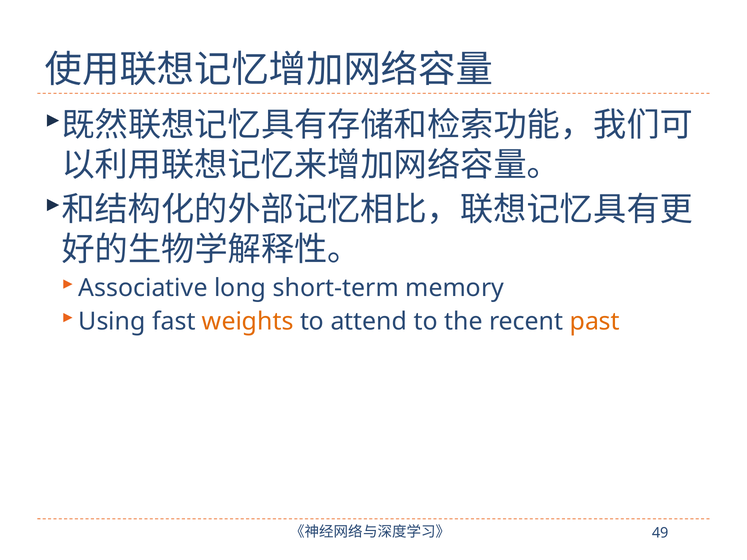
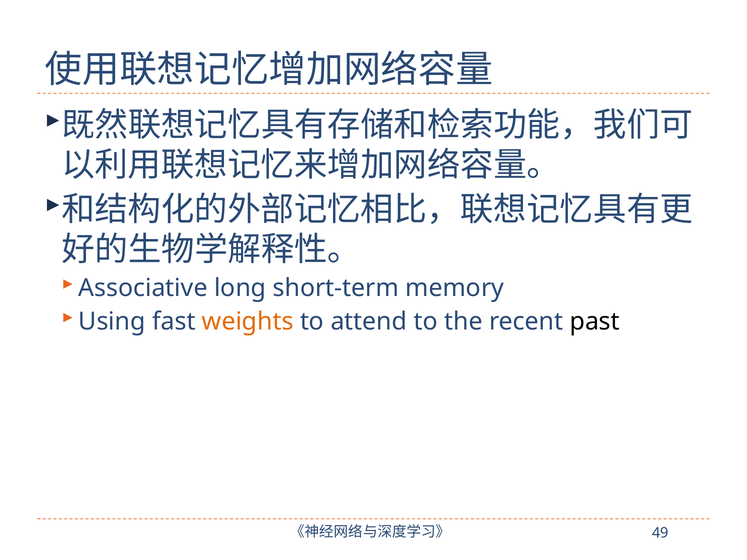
past colour: orange -> black
